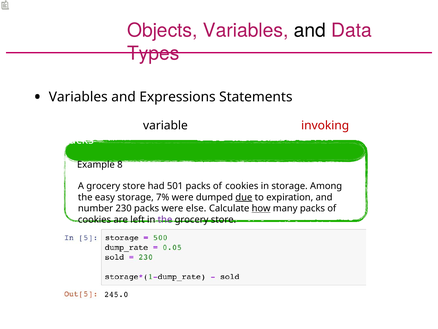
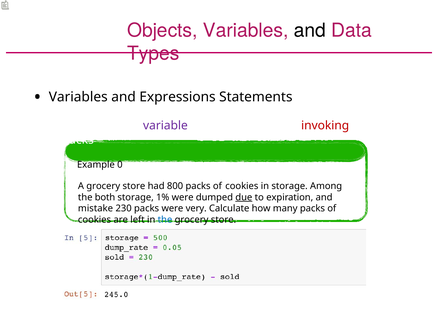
variable colour: black -> purple
8: 8 -> 0
501: 501 -> 800
easy: easy -> both
7%: 7% -> 1%
number: number -> mistake
else: else -> very
how underline: present -> none
the at (165, 219) colour: purple -> blue
